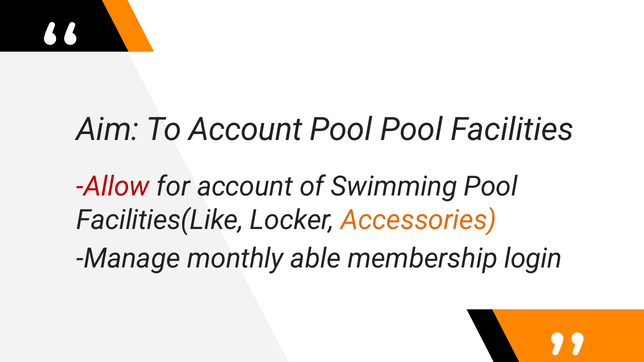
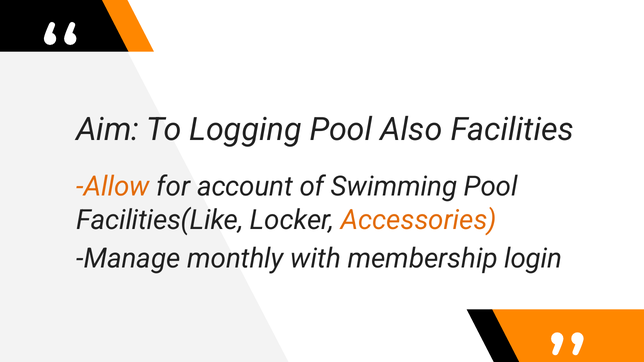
To Account: Account -> Logging
Pool Pool: Pool -> Also
Allow colour: red -> orange
able: able -> with
